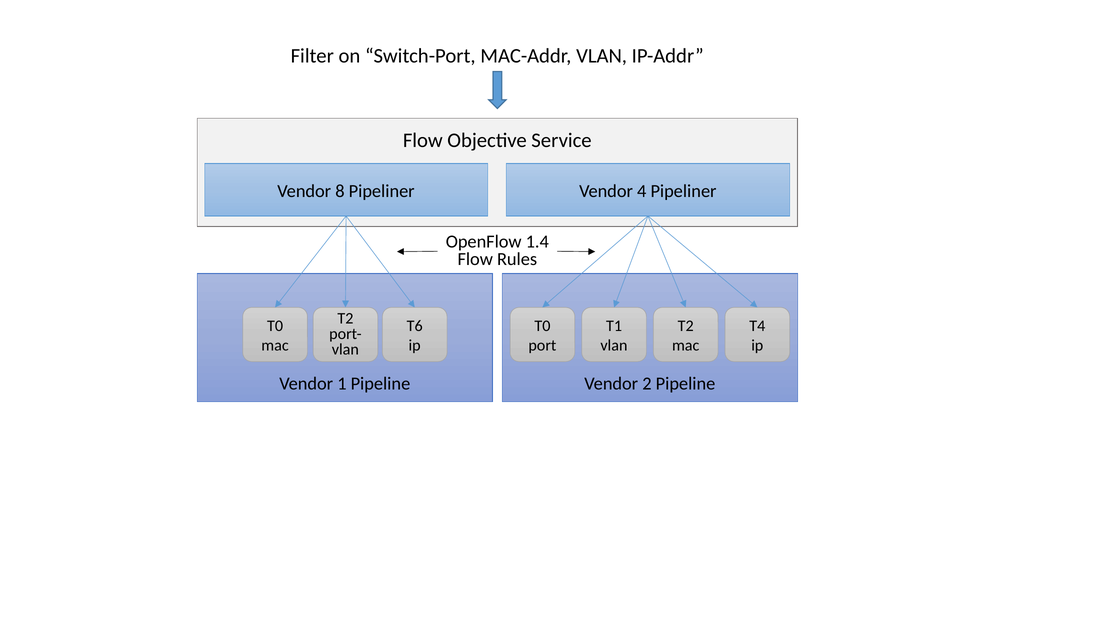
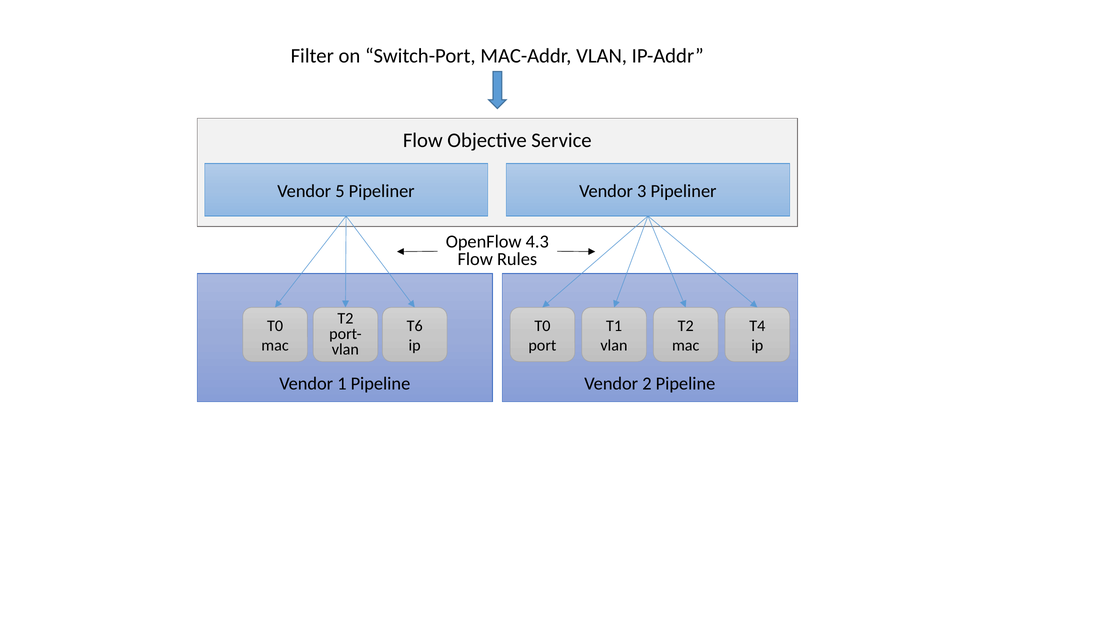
8: 8 -> 5
4: 4 -> 3
1.4: 1.4 -> 4.3
